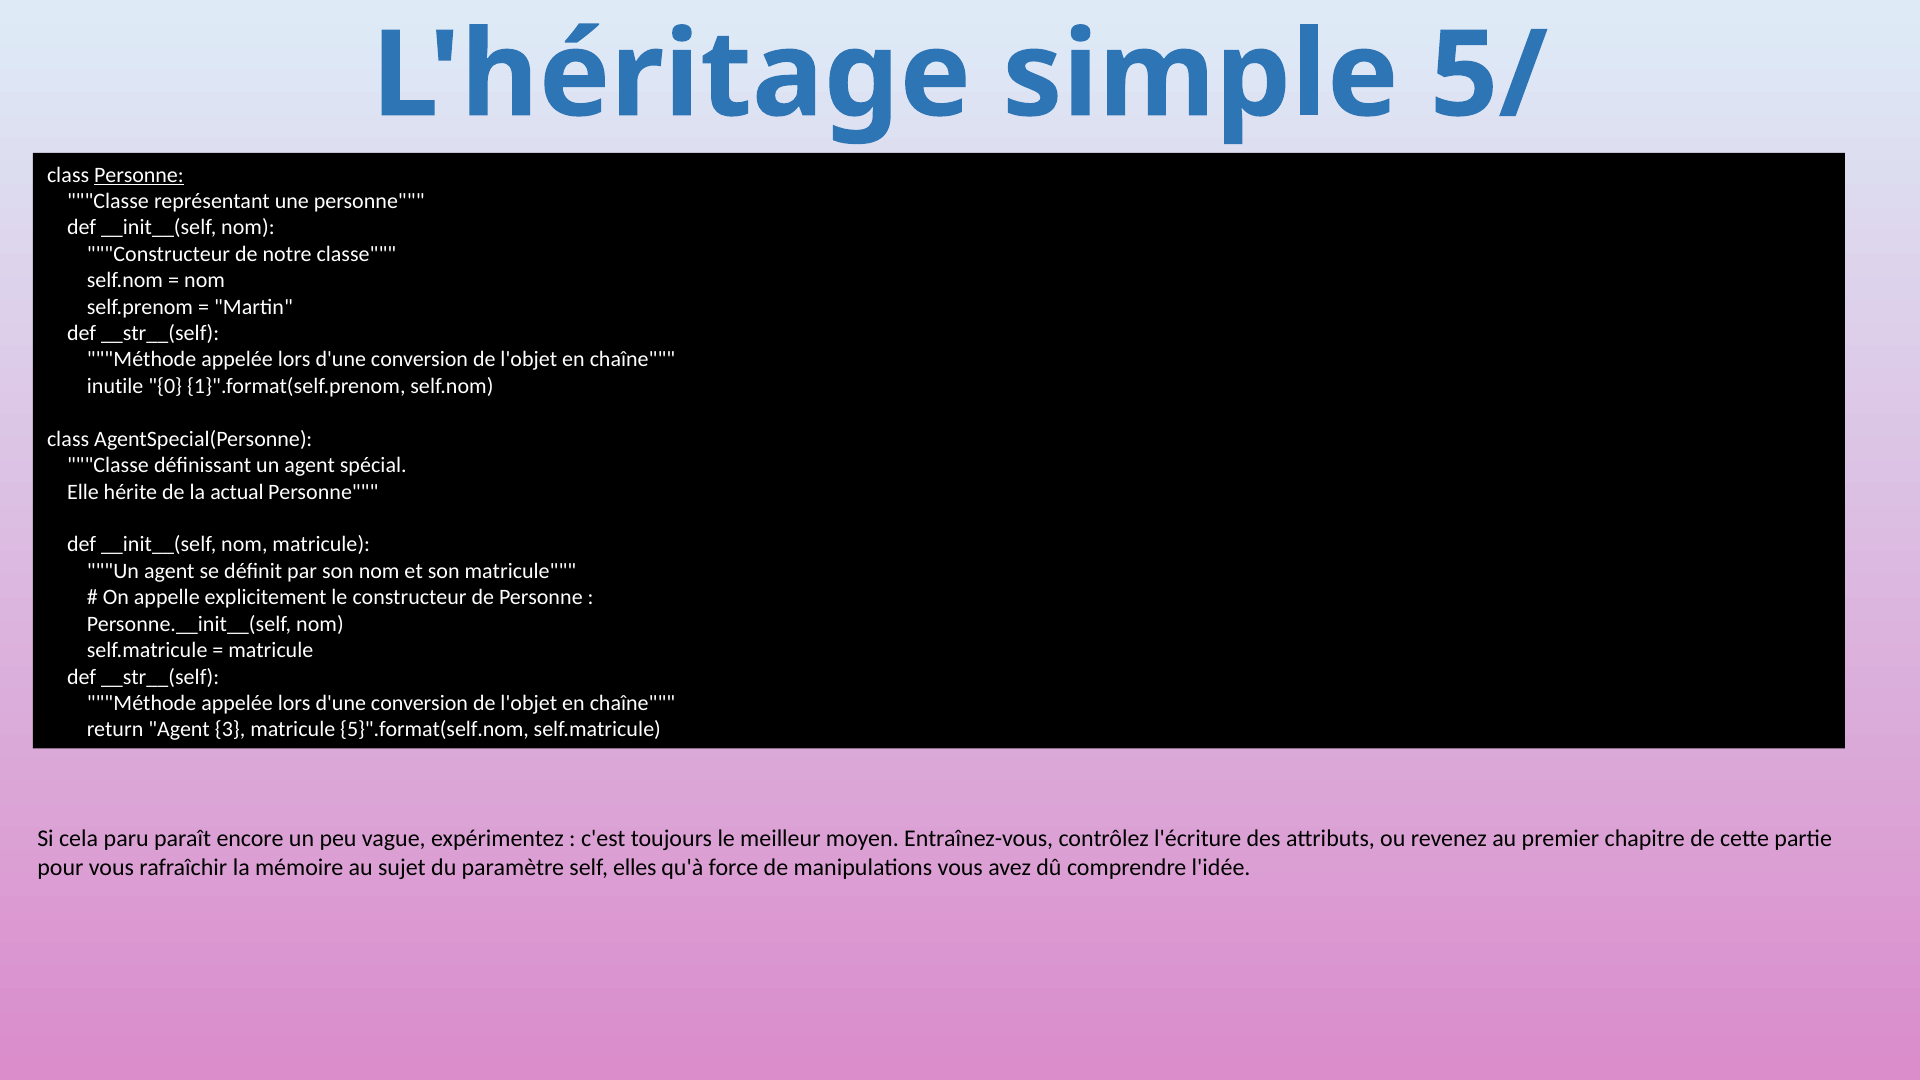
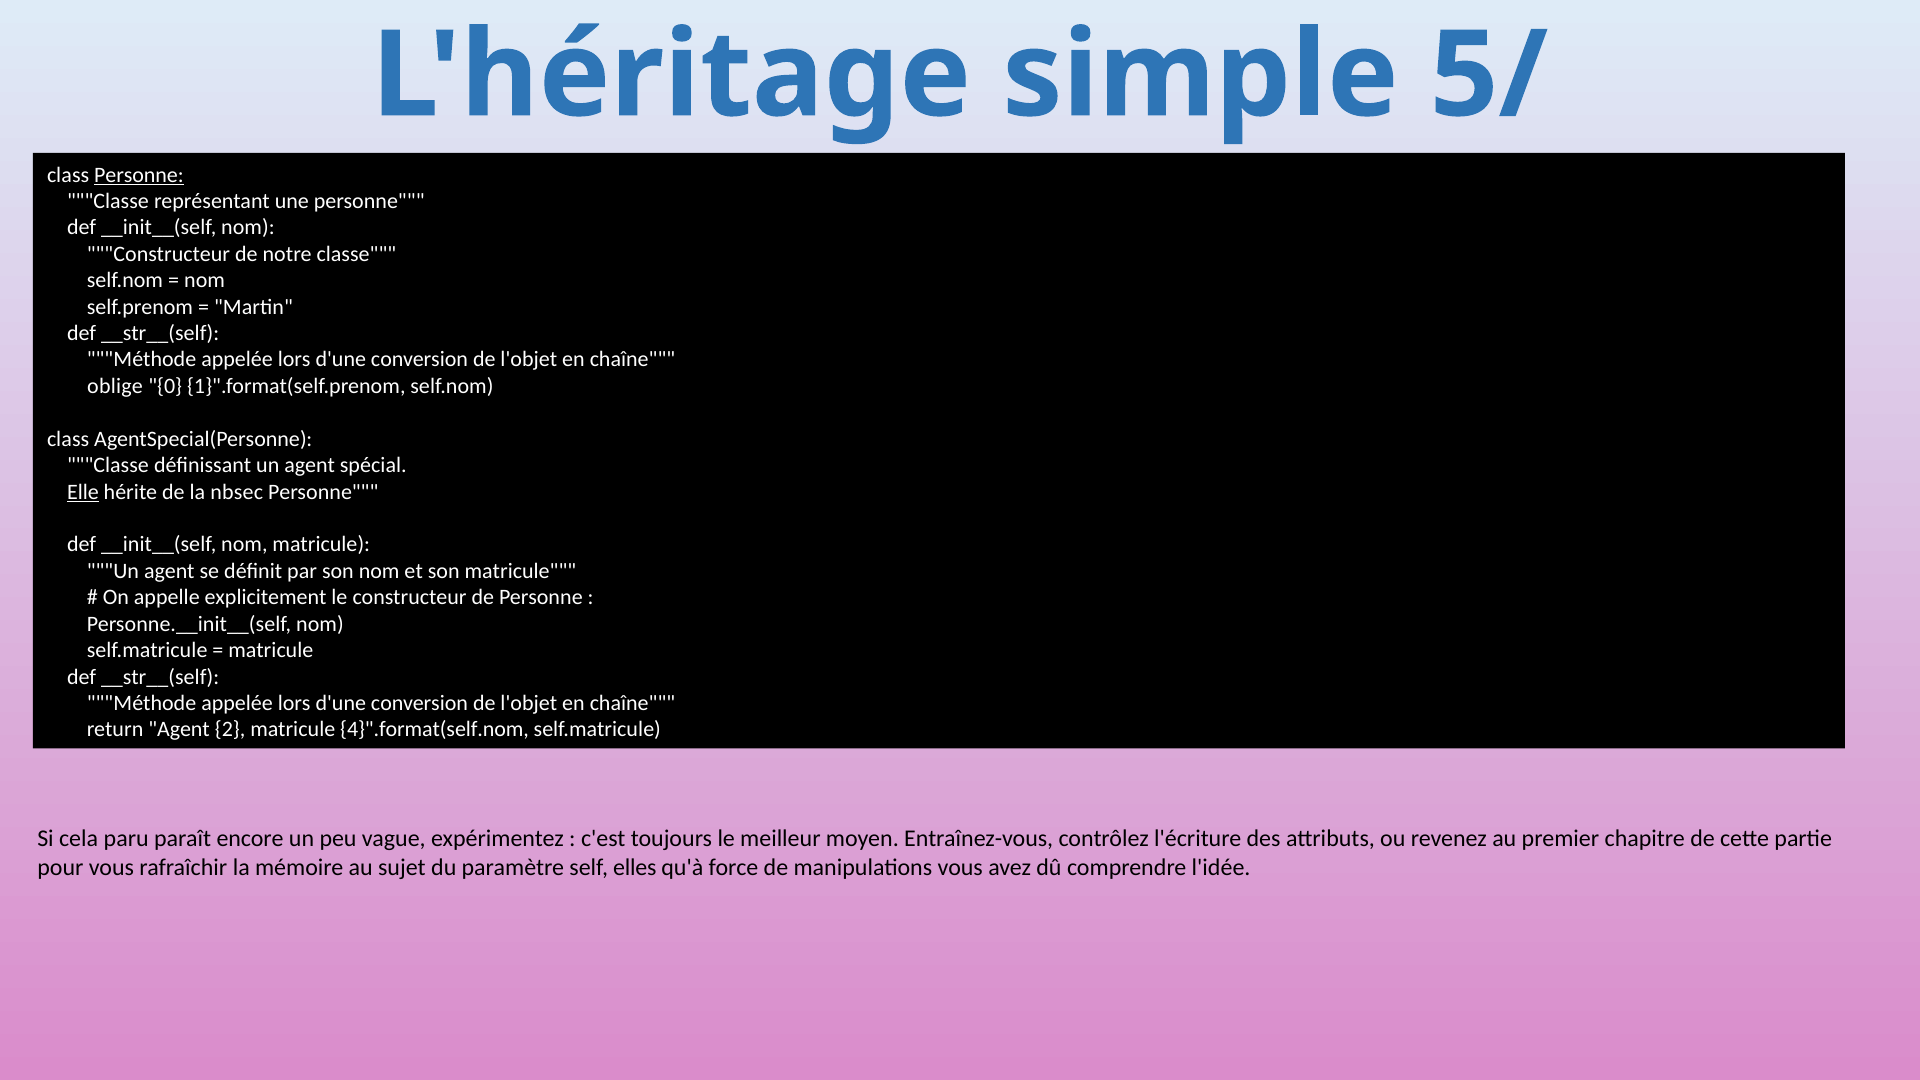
inutile: inutile -> oblige
Elle underline: none -> present
actual: actual -> nbsec
3: 3 -> 2
5}".format(self.nom: 5}".format(self.nom -> 4}".format(self.nom
